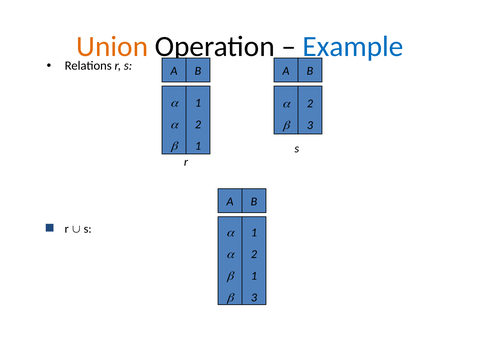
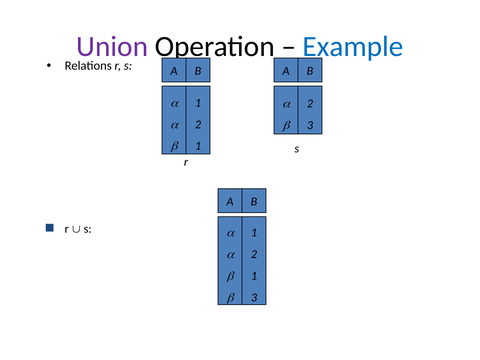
Union colour: orange -> purple
